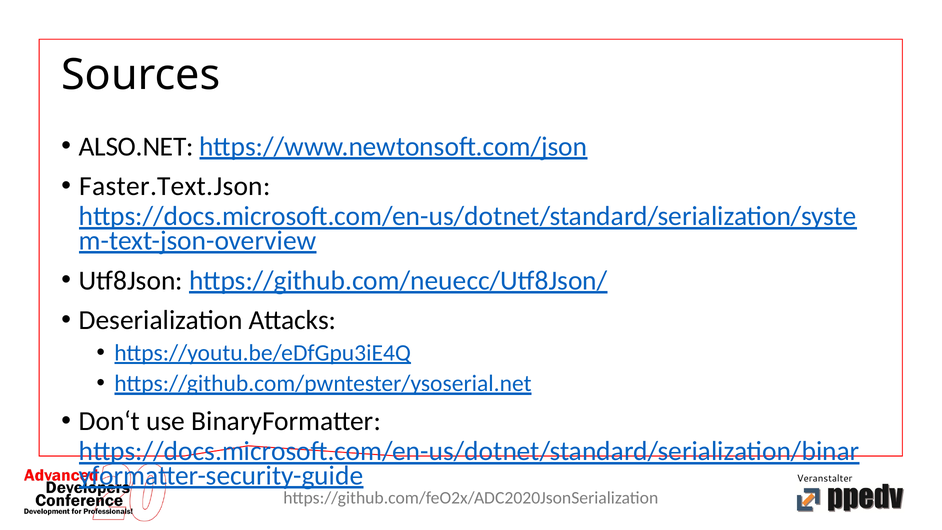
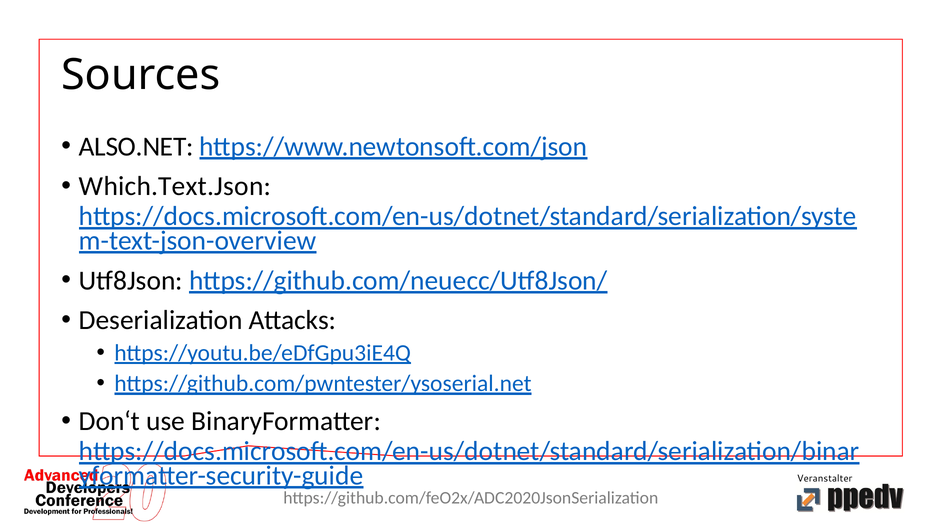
Faster.Text.Json: Faster.Text.Json -> Which.Text.Json
